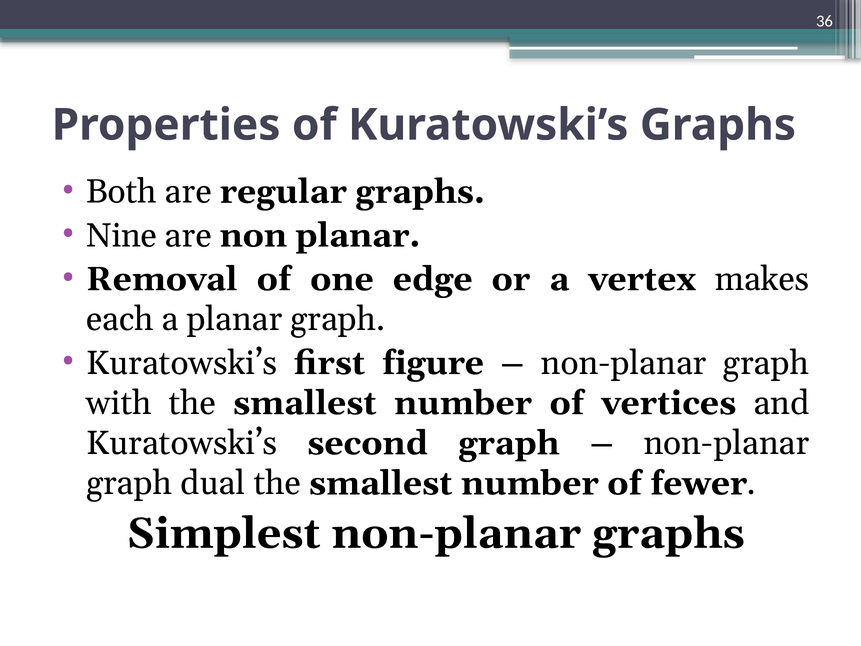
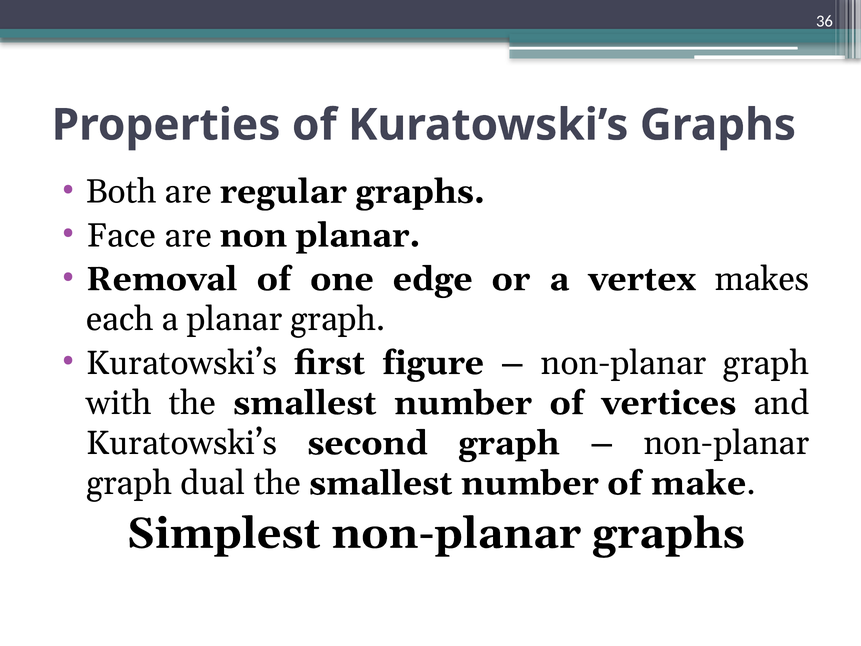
Nine: Nine -> Face
fewer: fewer -> make
